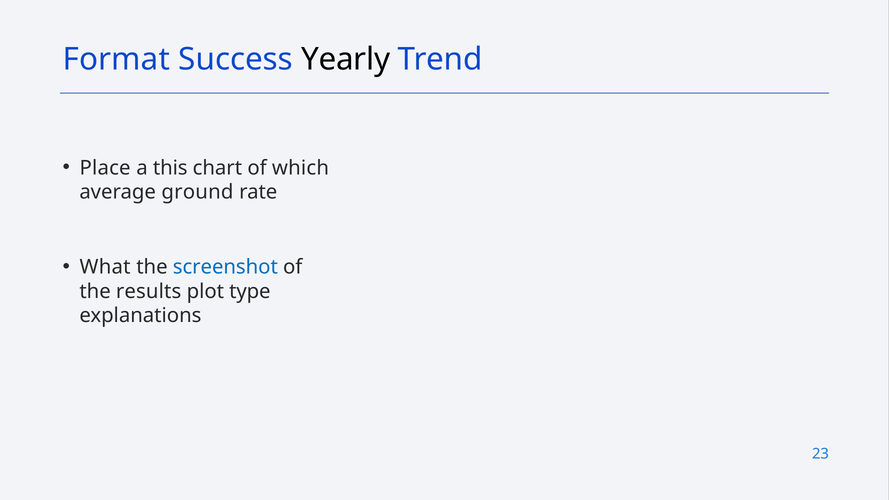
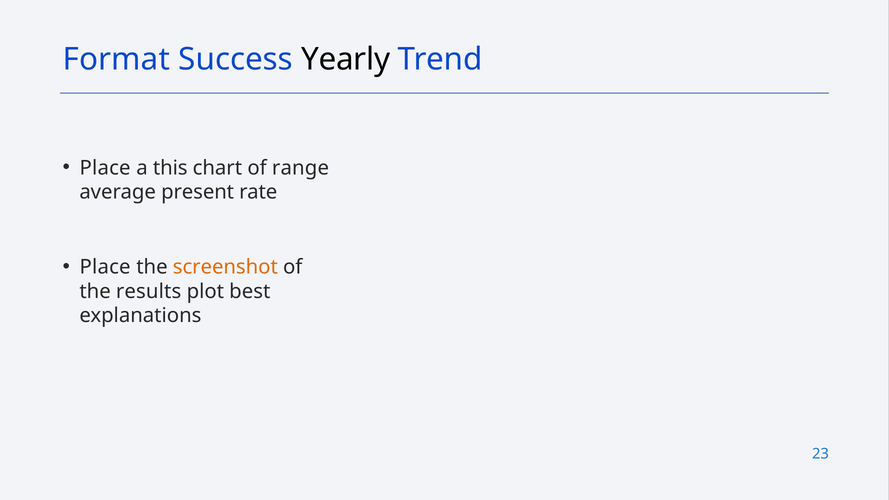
which: which -> range
ground: ground -> present
What at (105, 267): What -> Place
screenshot colour: blue -> orange
type: type -> best
